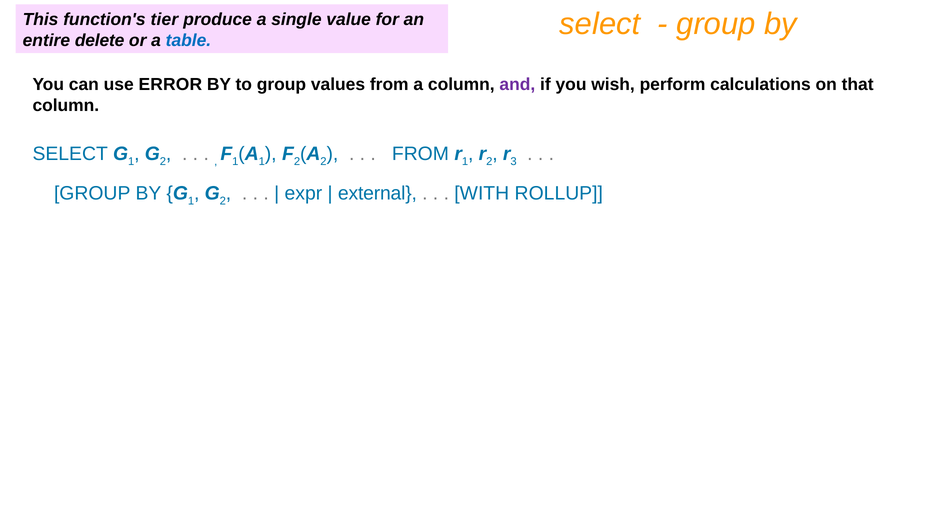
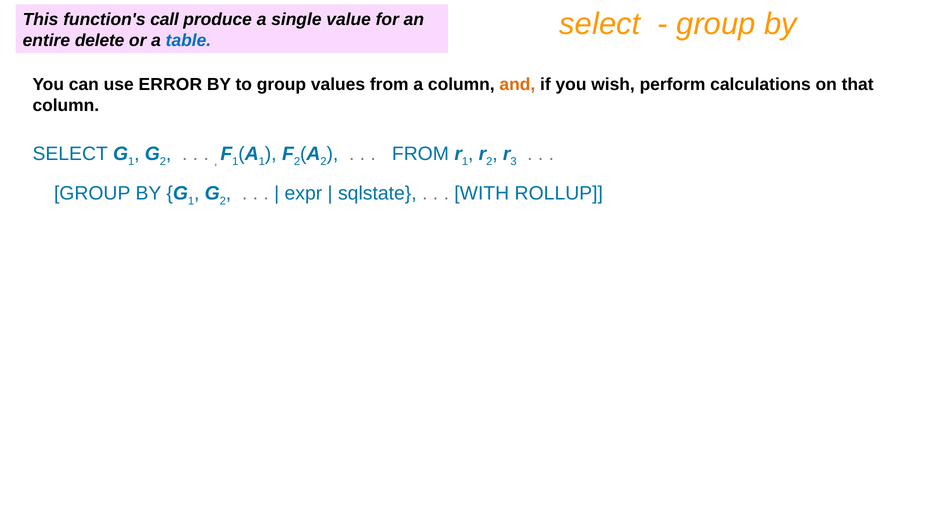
tier: tier -> call
and colour: purple -> orange
external: external -> sqlstate
